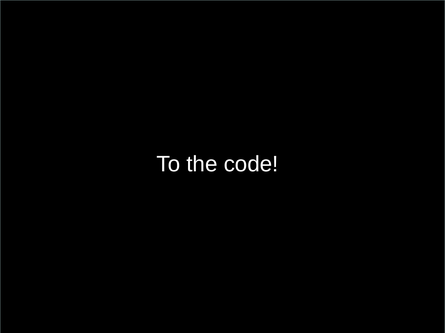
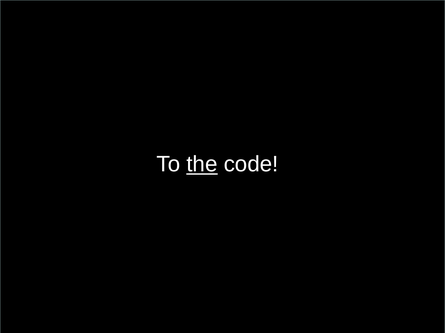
the underline: none -> present
